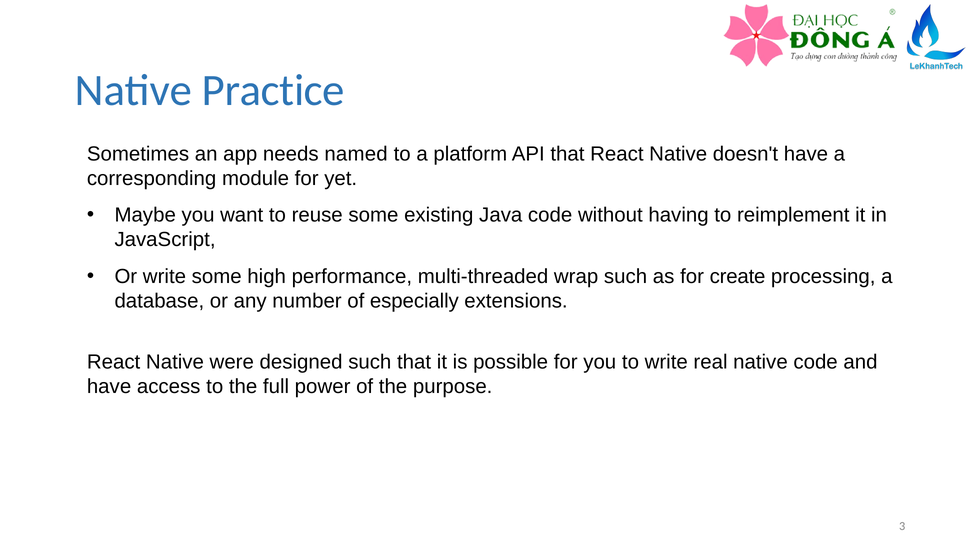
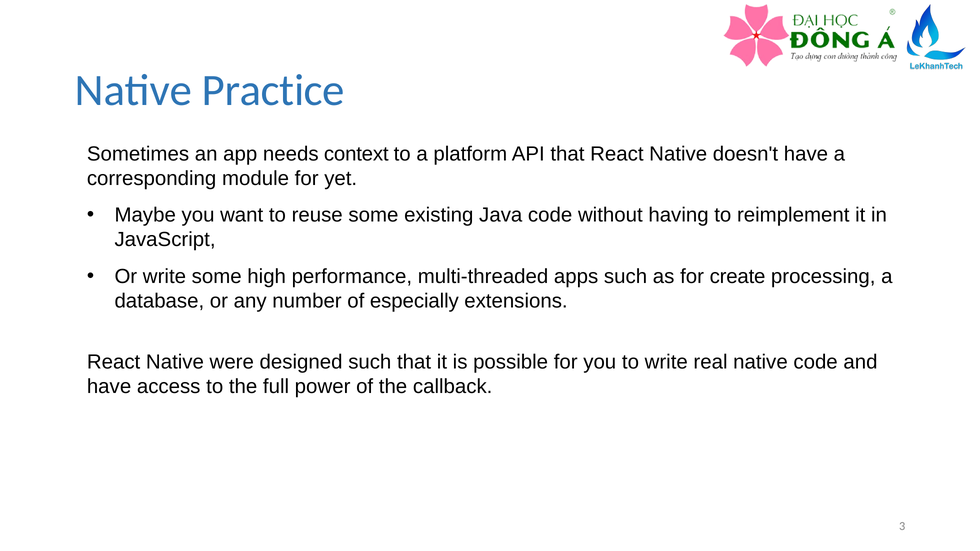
named: named -> context
wrap: wrap -> apps
purpose: purpose -> callback
